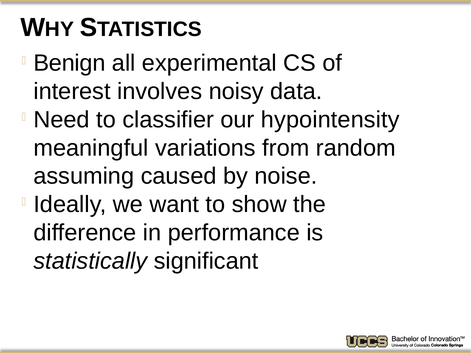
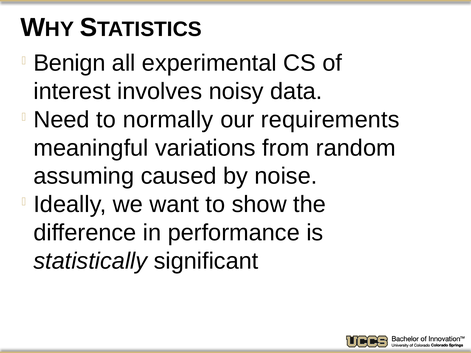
classifier: classifier -> normally
hypointensity: hypointensity -> requirements
